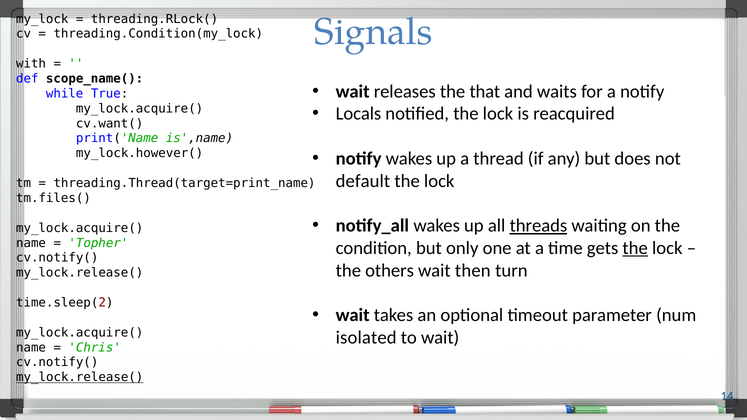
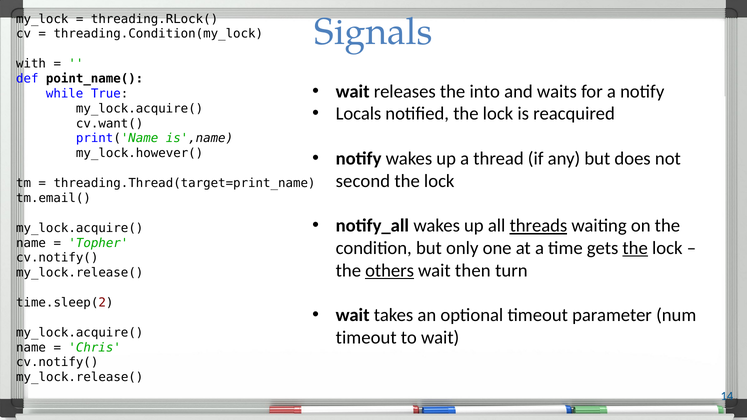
scope_name(: scope_name( -> point_name(
that: that -> into
default: default -> second
tm.files(: tm.files( -> tm.email(
others underline: none -> present
isolated at (366, 338): isolated -> timeout
my_lock.release( at (80, 377) underline: present -> none
